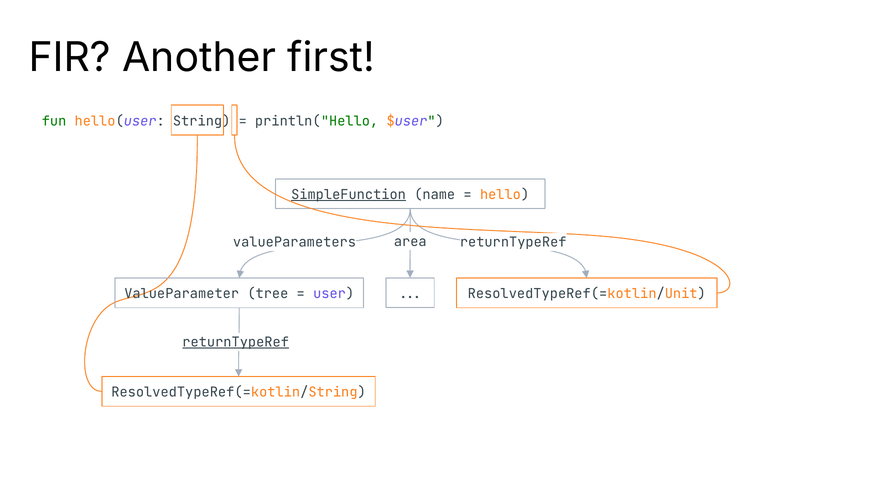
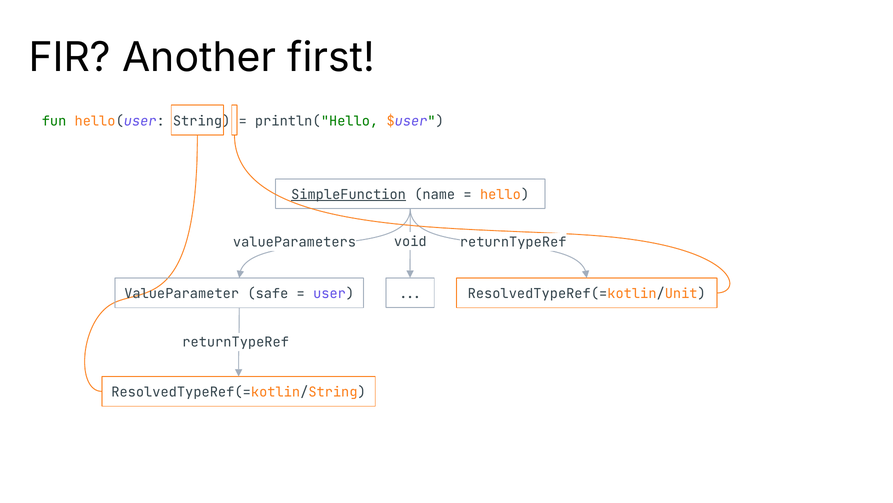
area: area -> void
tree: tree -> safe
returnTypeRef at (236, 342) underline: present -> none
